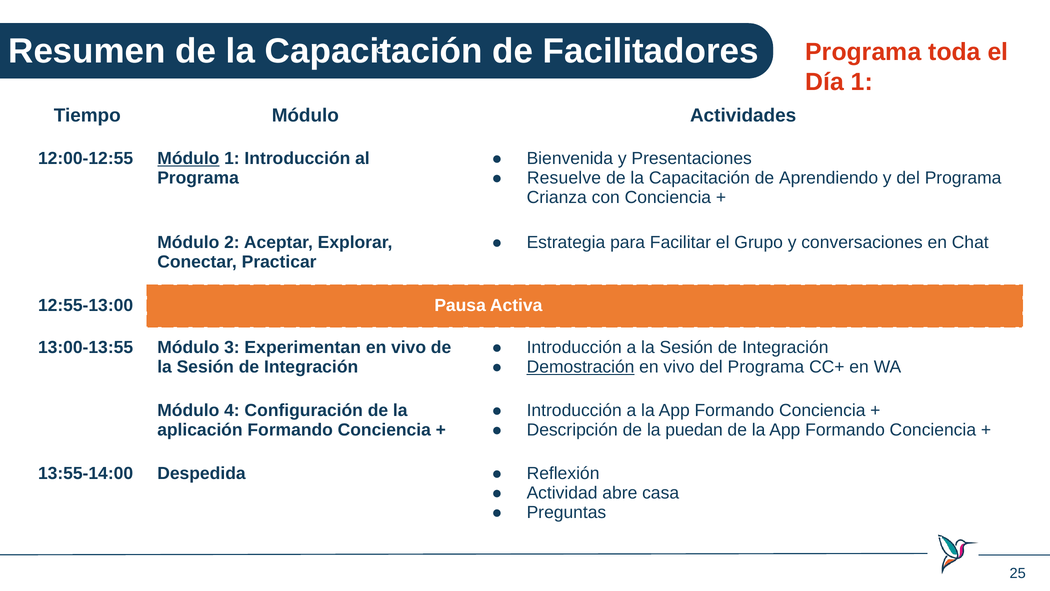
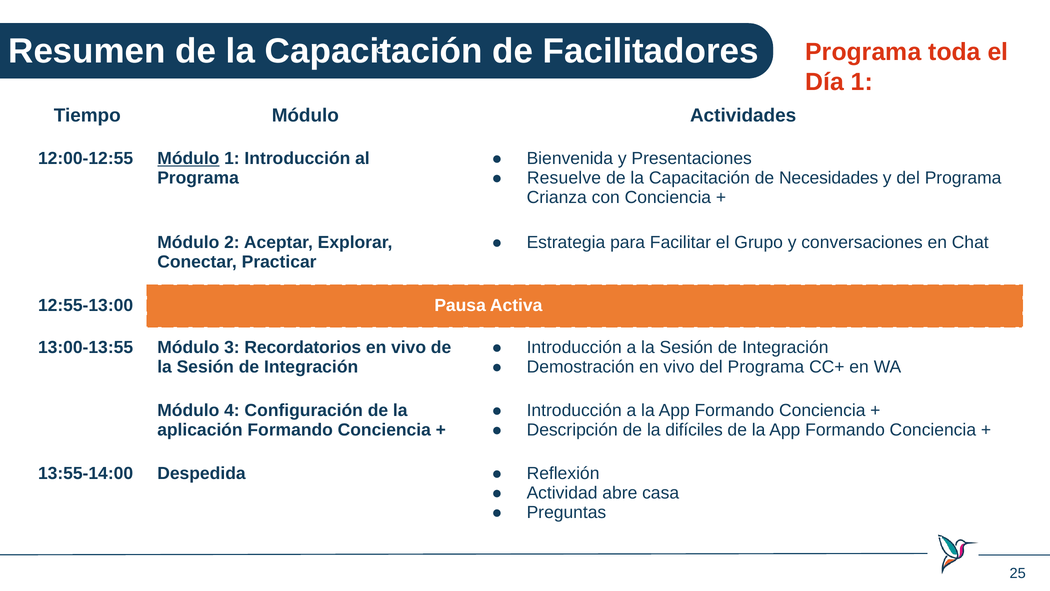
Aprendiendo: Aprendiendo -> Necesidades
Experimentan: Experimentan -> Recordatorios
Demostración underline: present -> none
puedan: puedan -> difíciles
